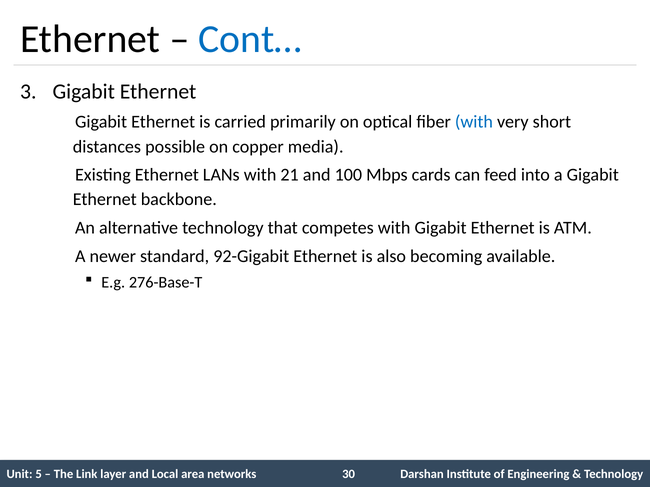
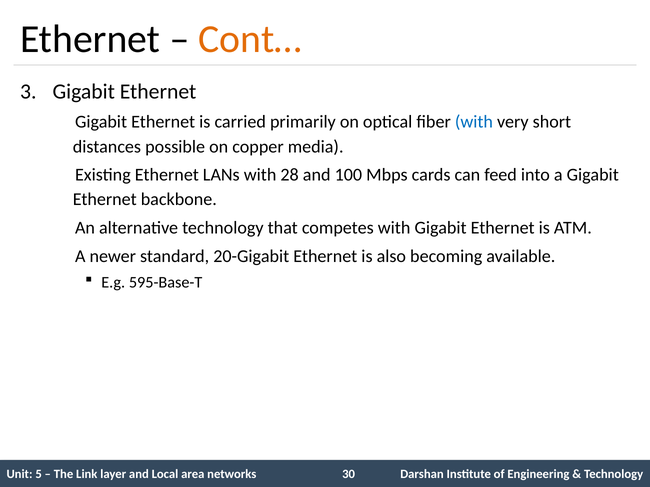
Cont… colour: blue -> orange
21: 21 -> 28
92-Gigabit: 92-Gigabit -> 20-Gigabit
276-Base-T: 276-Base-T -> 595-Base-T
